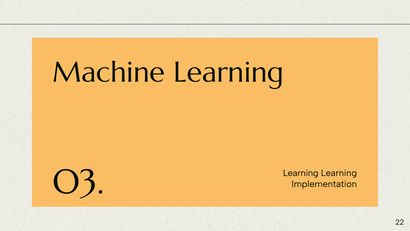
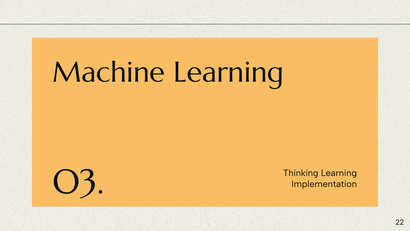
O3 Learning: Learning -> Thinking
